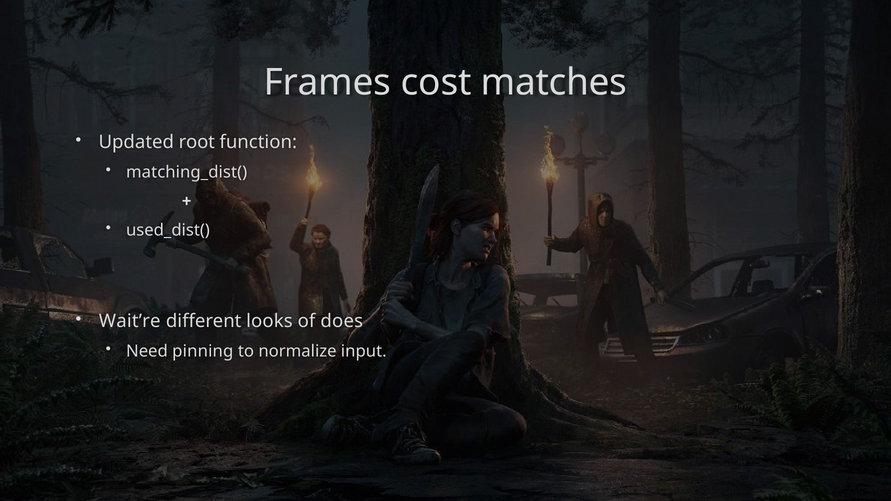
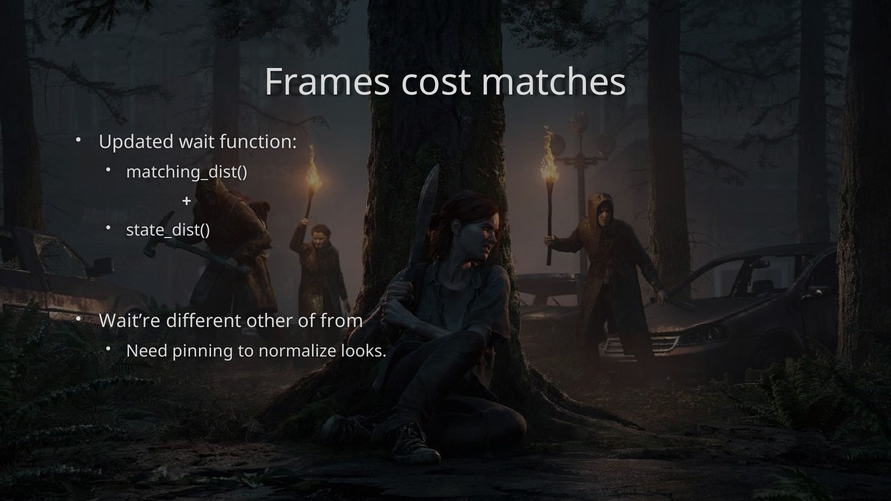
root: root -> wait
used_dist(: used_dist( -> state_dist(
looks: looks -> other
does: does -> from
input: input -> looks
